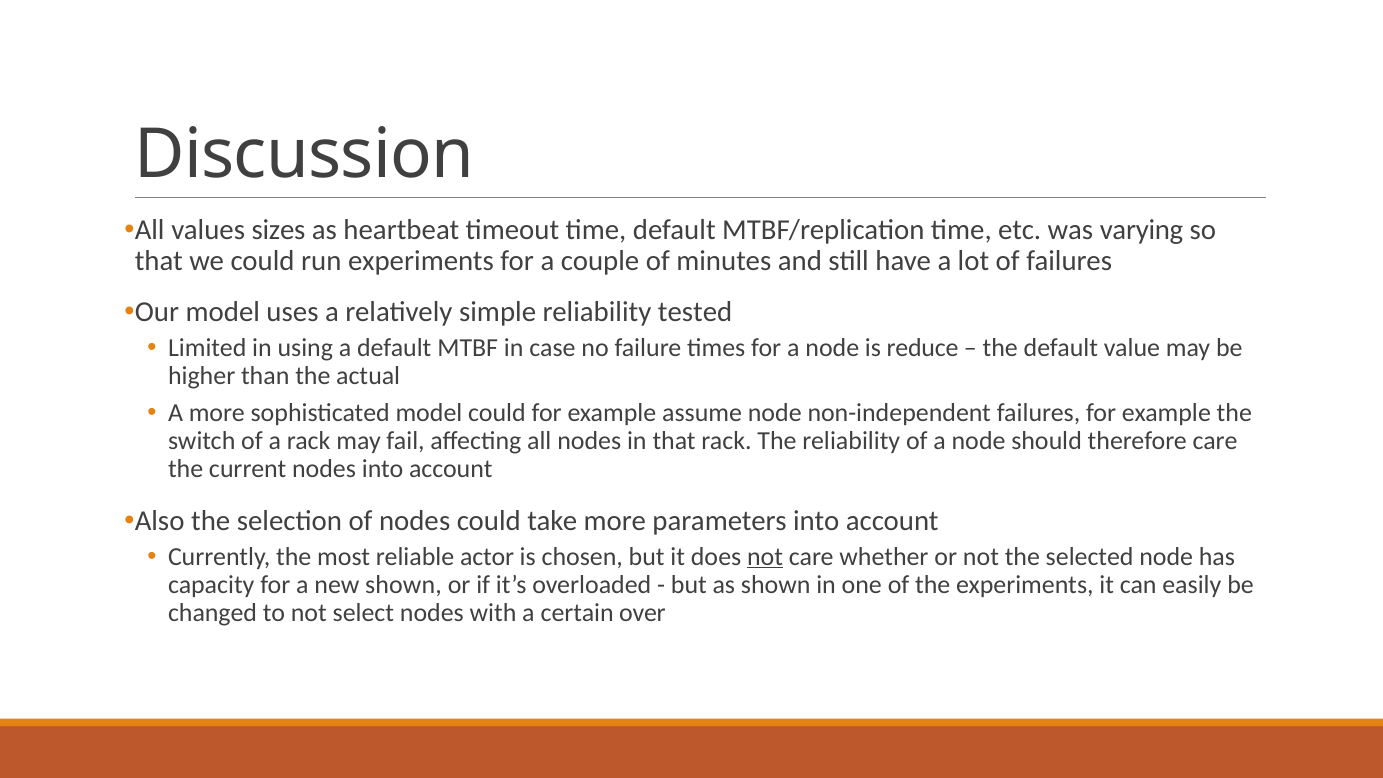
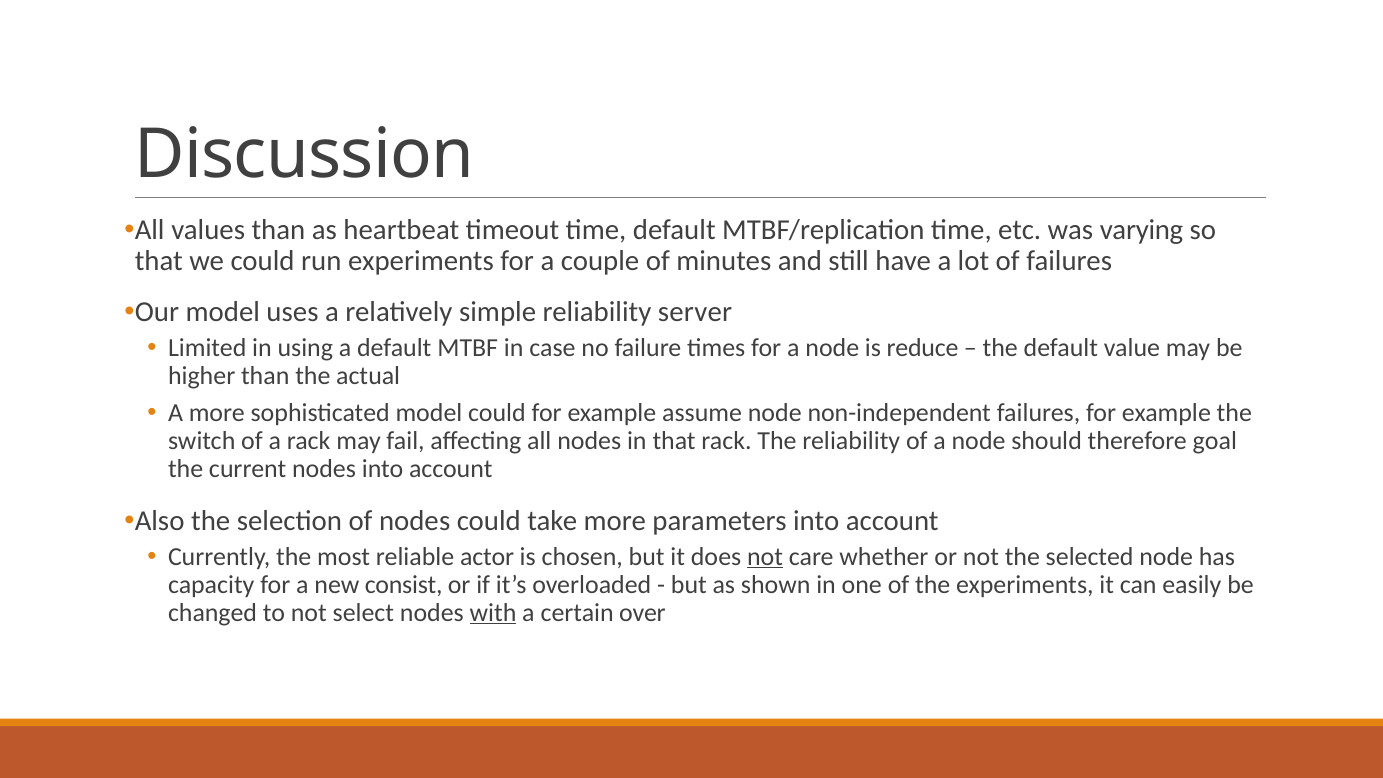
values sizes: sizes -> than
tested: tested -> server
therefore care: care -> goal
new shown: shown -> consist
with underline: none -> present
